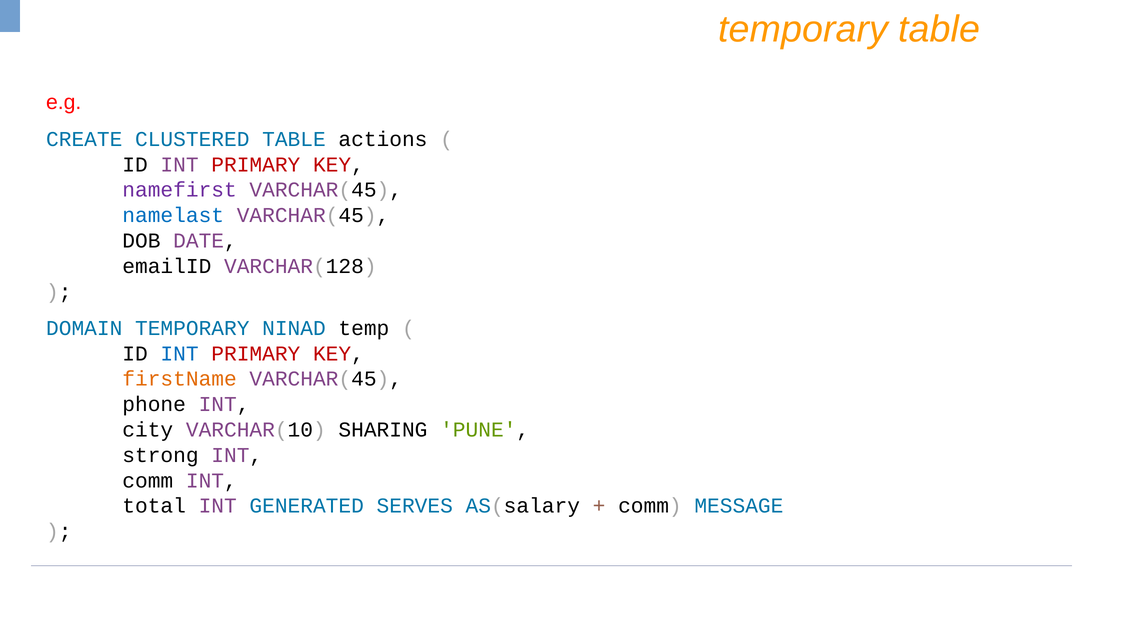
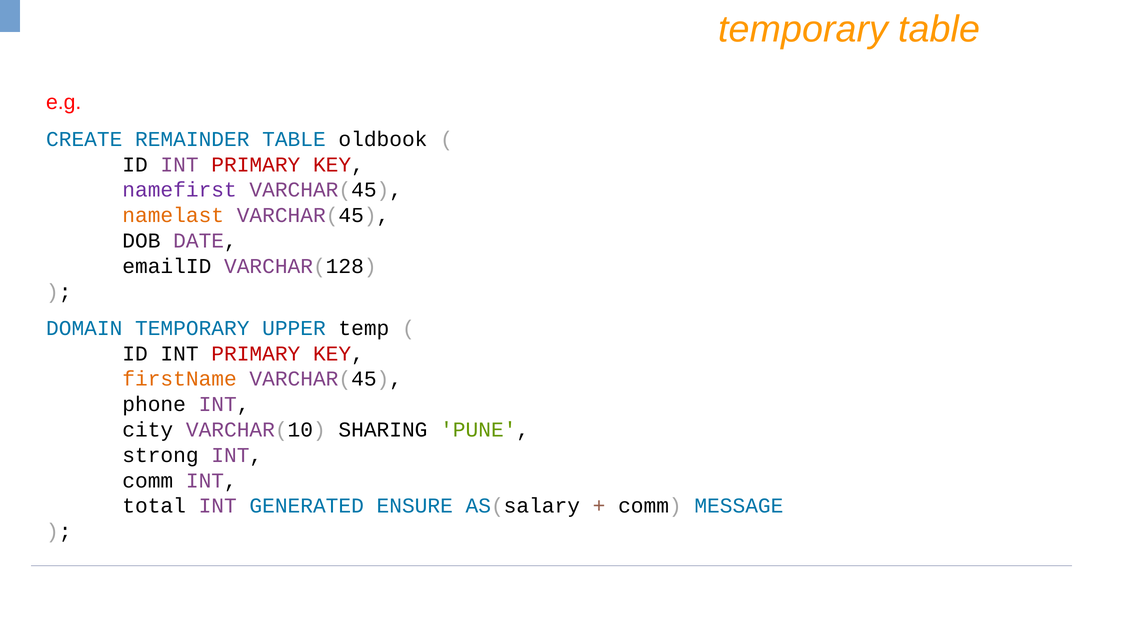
CLUSTERED: CLUSTERED -> REMAINDER
actions: actions -> oldbook
namelast colour: blue -> orange
NINAD: NINAD -> UPPER
INT at (180, 354) colour: blue -> black
SERVES: SERVES -> ENSURE
